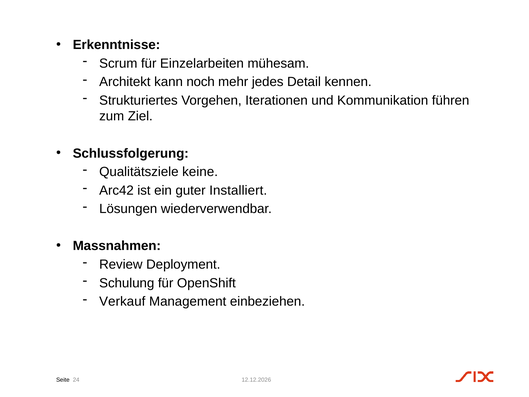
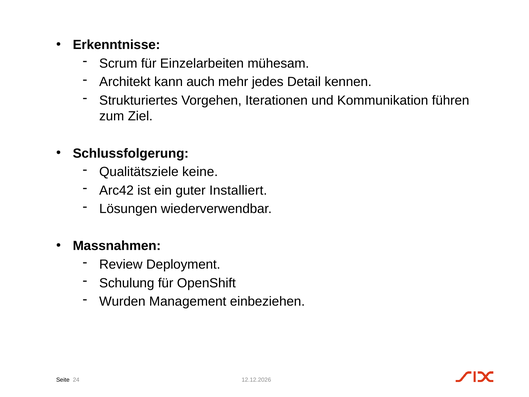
noch: noch -> auch
Verkauf: Verkauf -> Wurden
